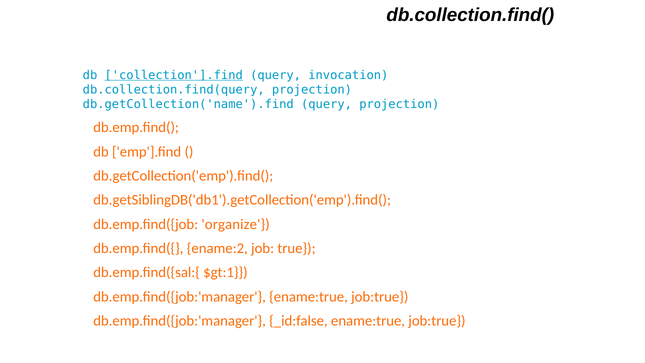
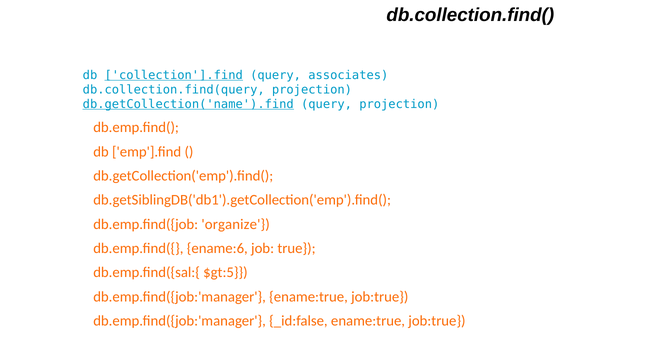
invocation: invocation -> associates
db.getCollection('name').find underline: none -> present
ename:2: ename:2 -> ename:6
$gt:1: $gt:1 -> $gt:5
